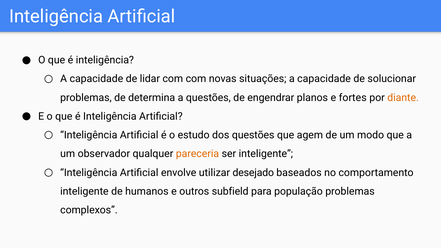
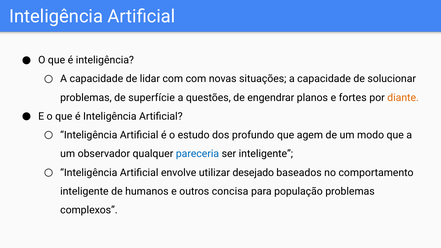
determina: determina -> superfície
dos questões: questões -> profundo
pareceria colour: orange -> blue
subfield: subfield -> concisa
